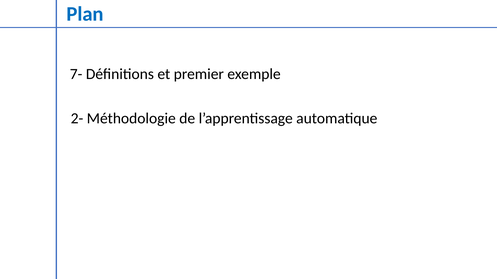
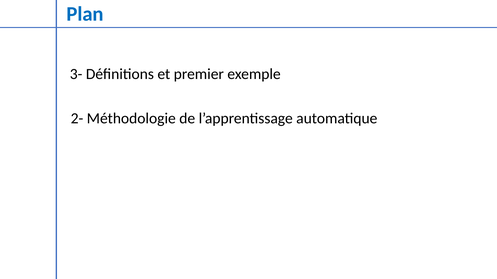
7-: 7- -> 3-
